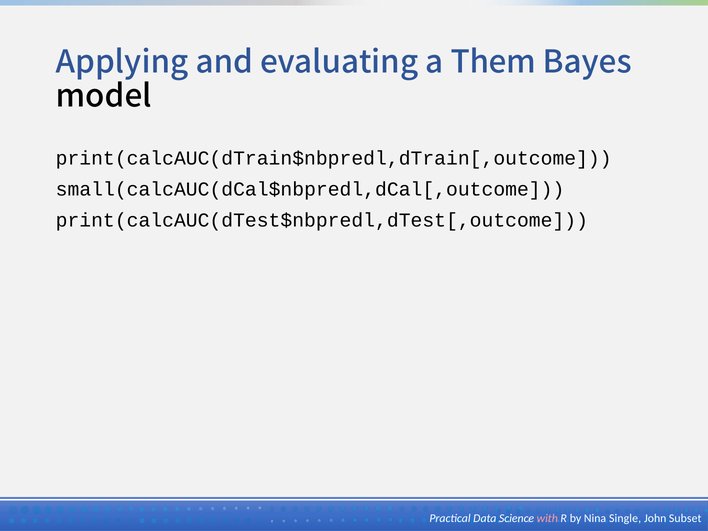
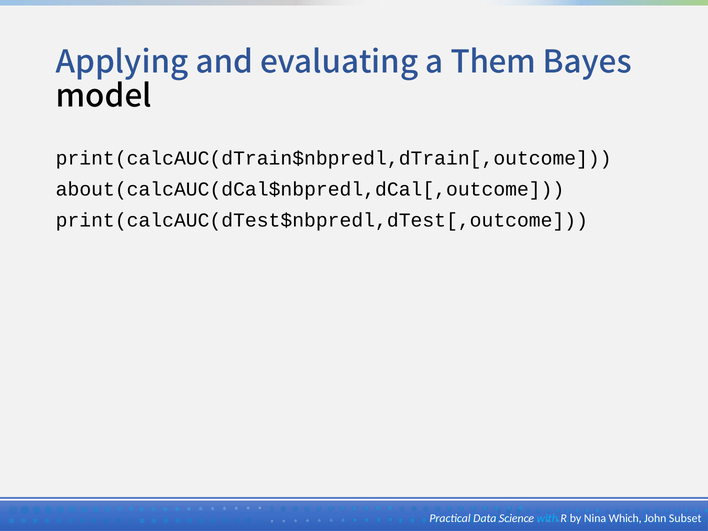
small(calcAUC(dCal$nbpredl,dCal[,outcome: small(calcAUC(dCal$nbpredl,dCal[,outcome -> about(calcAUC(dCal$nbpredl,dCal[,outcome
with colour: pink -> light blue
Single: Single -> Which
